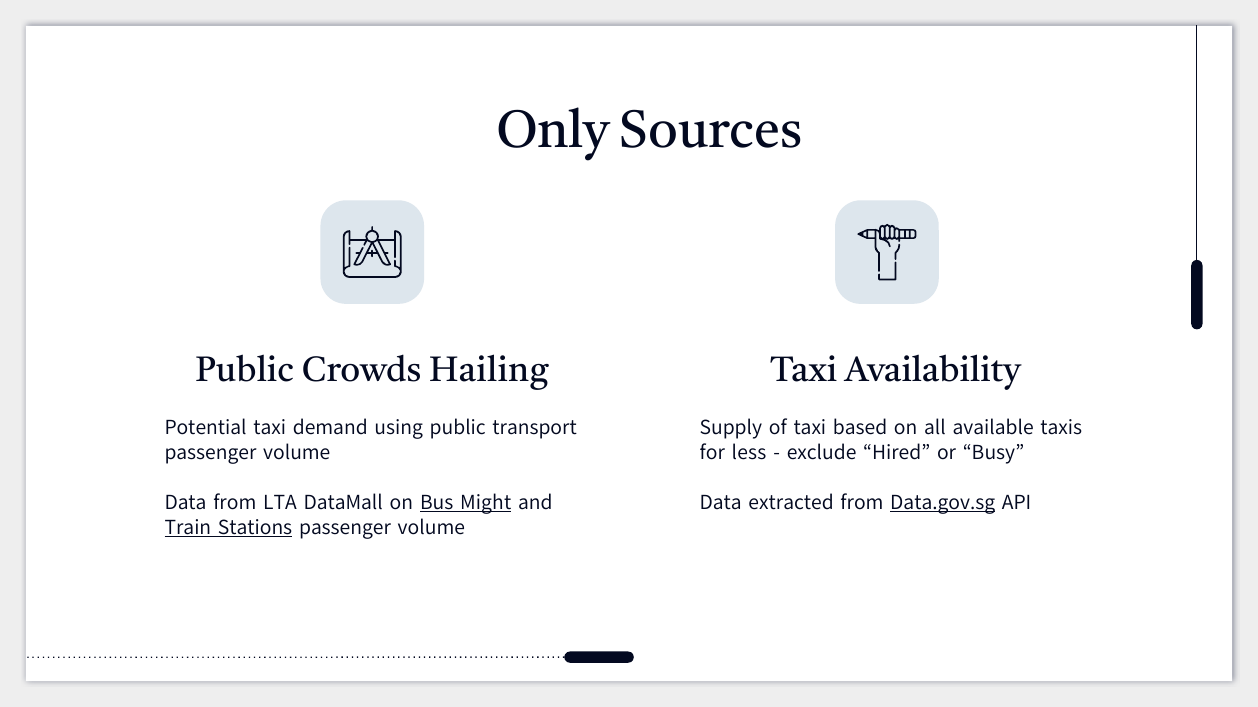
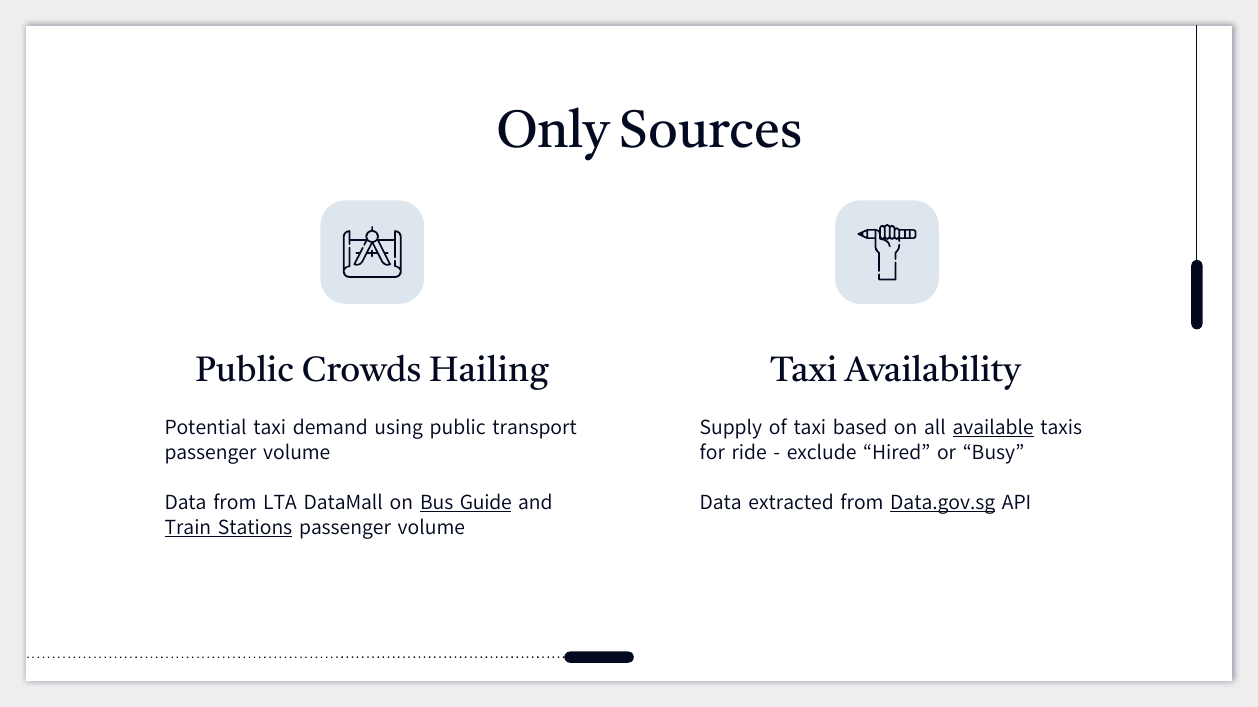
available underline: none -> present
less: less -> ride
Might: Might -> Guide
